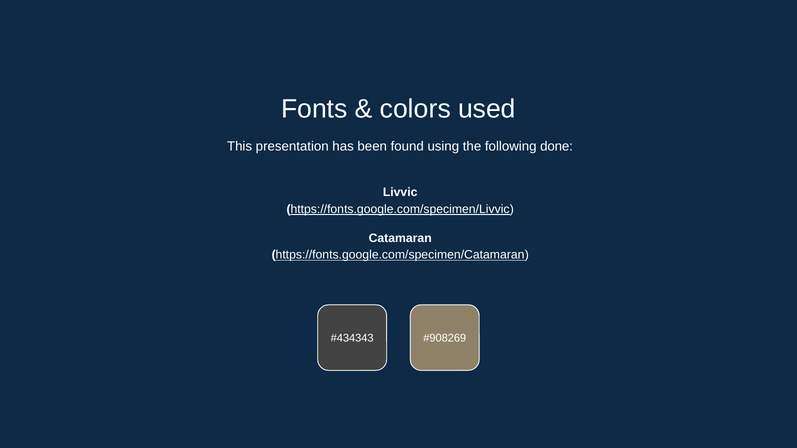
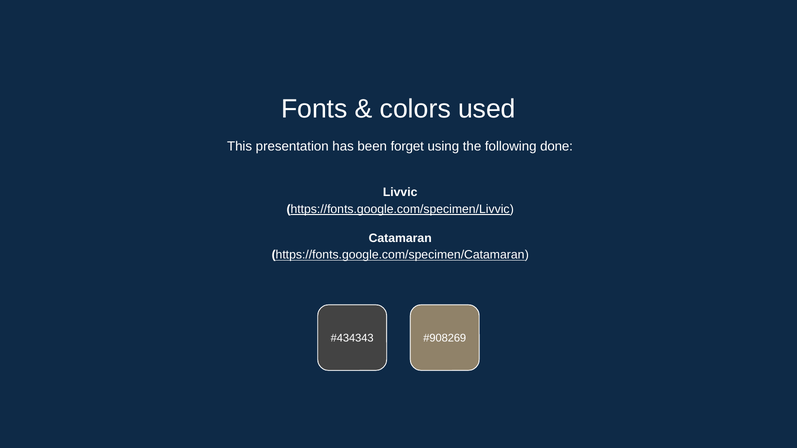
found: found -> forget
